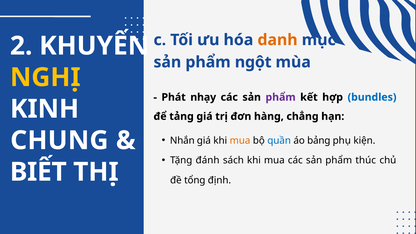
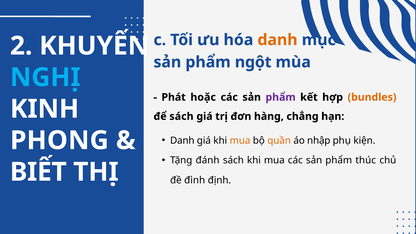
NGHỊ colour: yellow -> light blue
nhạy: nhạy -> hoặc
bundles colour: blue -> orange
để tảng: tảng -> sách
Nhắn at (182, 140): Nhắn -> Danh
quần colour: blue -> orange
bảng: bảng -> nhập
CHUNG: CHUNG -> PHONG
tổng: tổng -> đình
